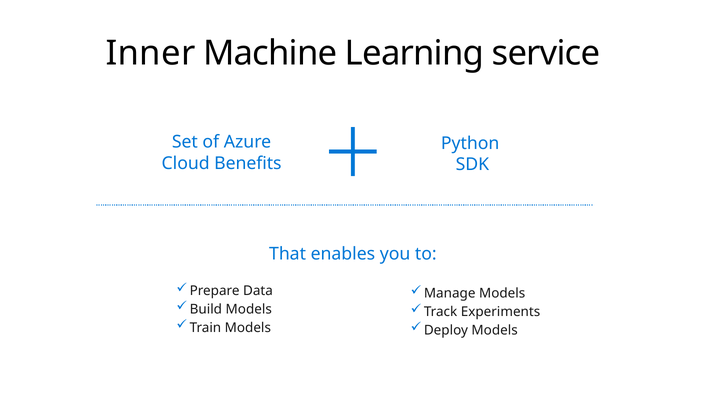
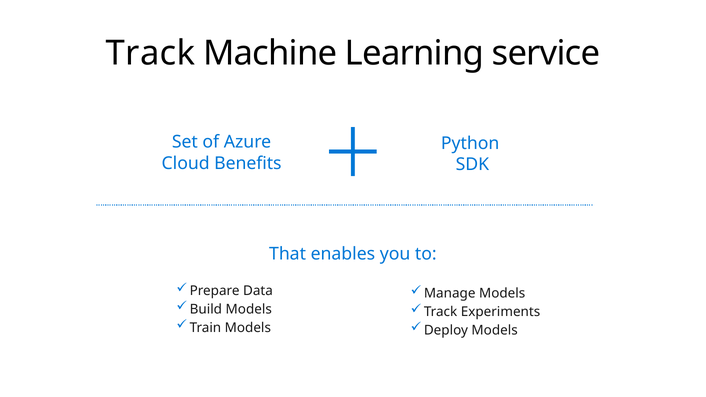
Inner at (151, 54): Inner -> Track
